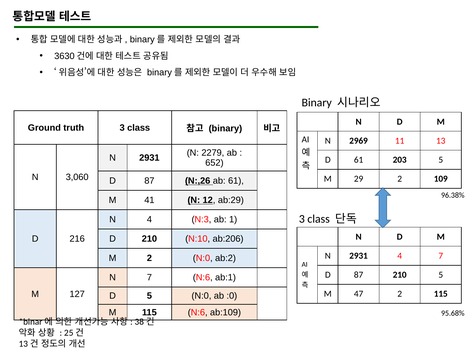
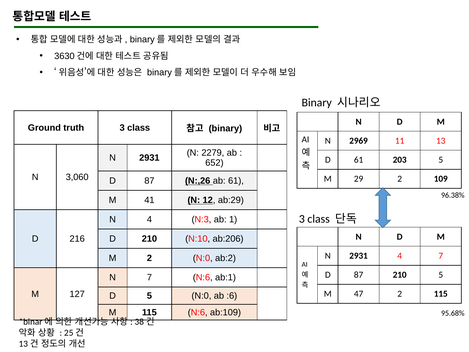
:0: :0 -> :6
